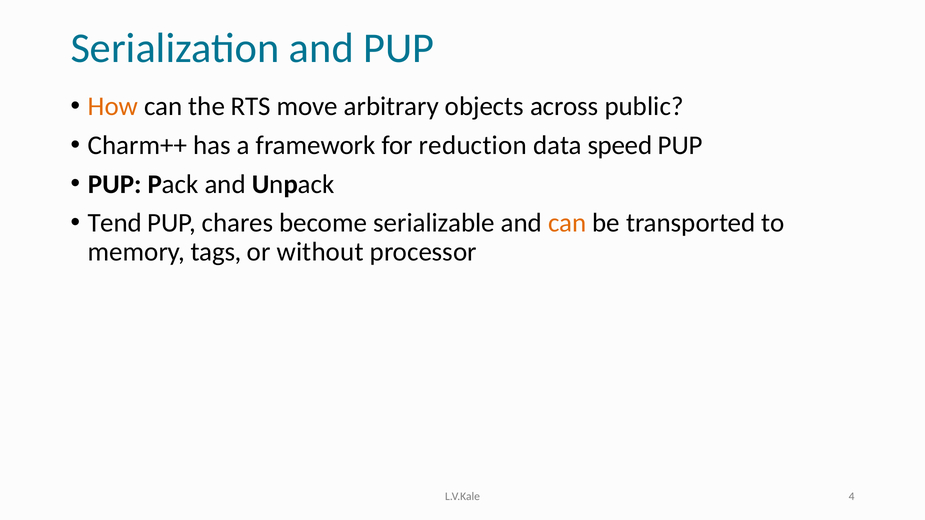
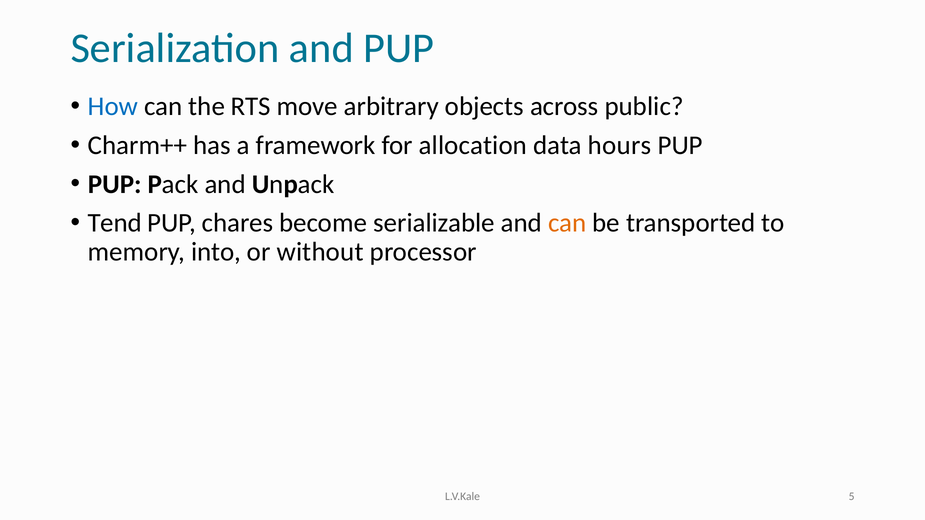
How colour: orange -> blue
reduction: reduction -> allocation
speed: speed -> hours
tags: tags -> into
4: 4 -> 5
